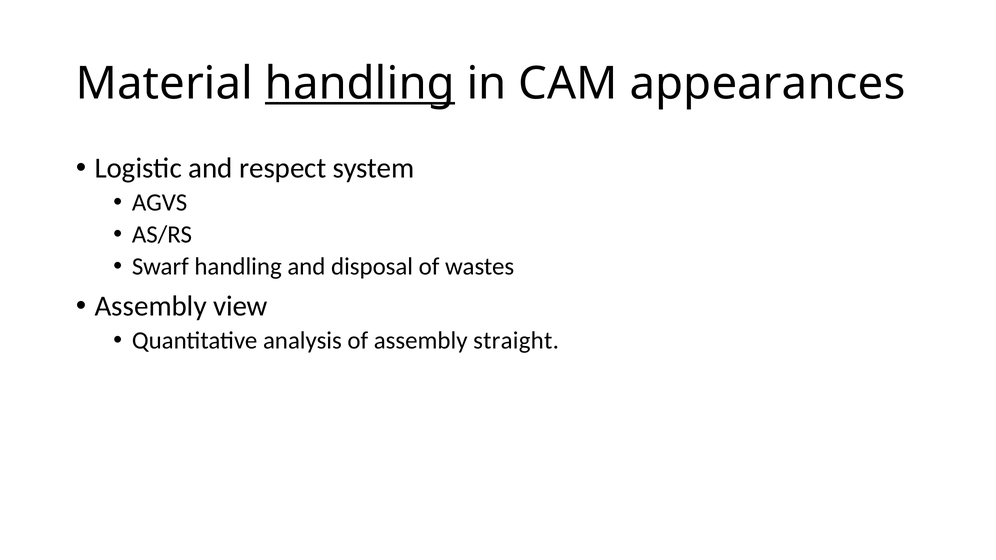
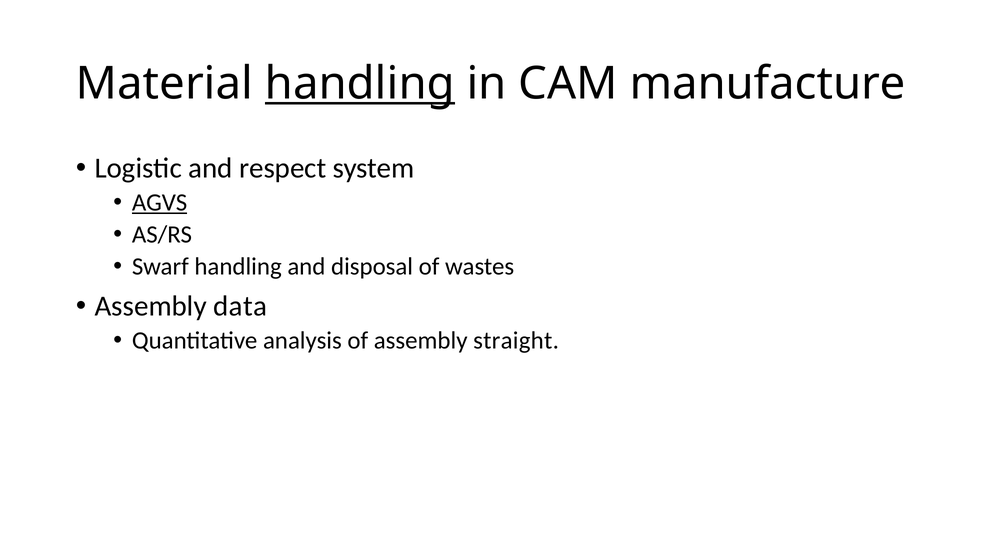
appearances: appearances -> manufacture
AGVS underline: none -> present
view: view -> data
